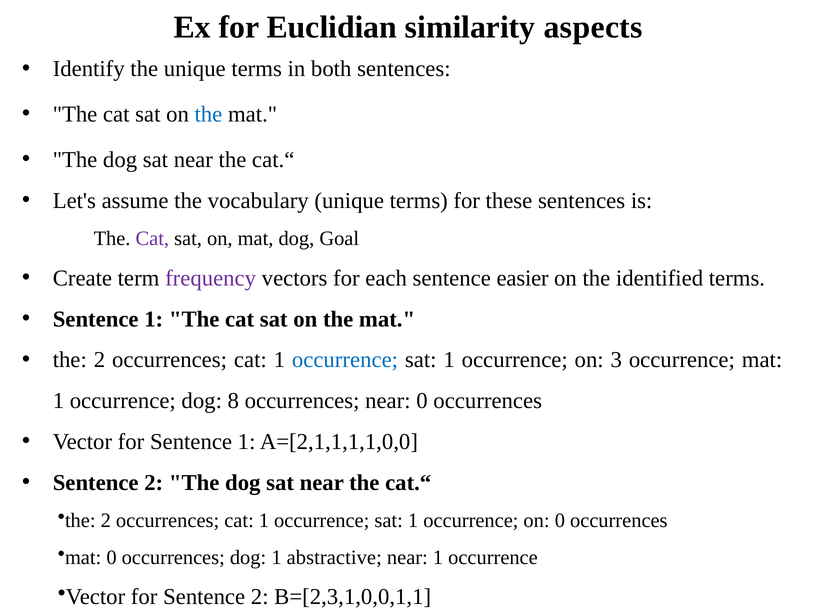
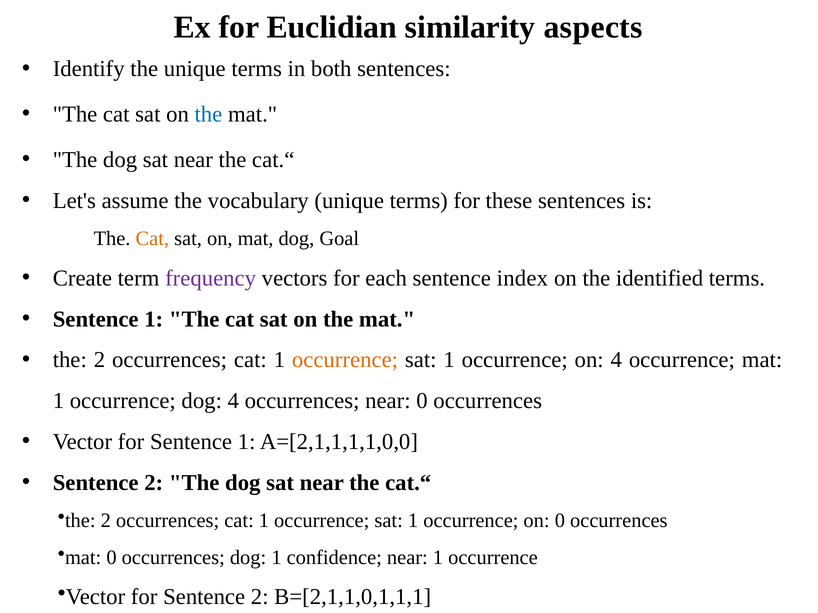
Cat at (152, 239) colour: purple -> orange
easier: easier -> index
occurrence at (345, 360) colour: blue -> orange
on 3: 3 -> 4
dog 8: 8 -> 4
abstractive: abstractive -> confidence
B=[2,3,1,0,0,1,1: B=[2,3,1,0,0,1,1 -> B=[2,1,1,0,1,1,1
